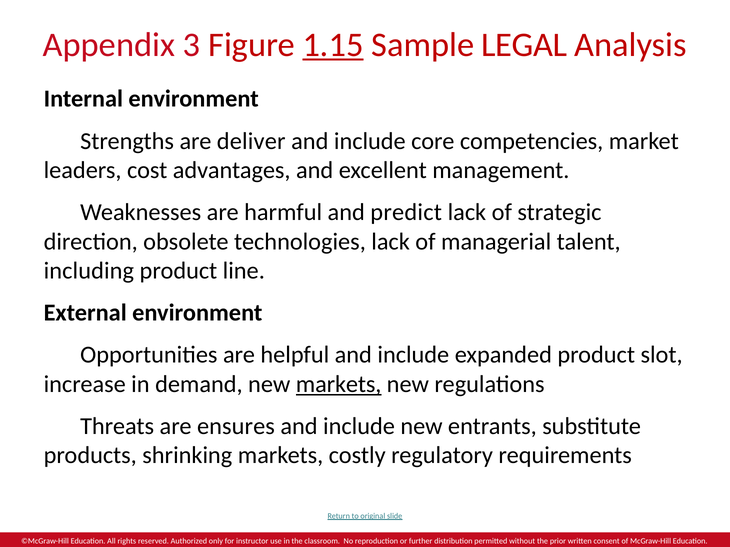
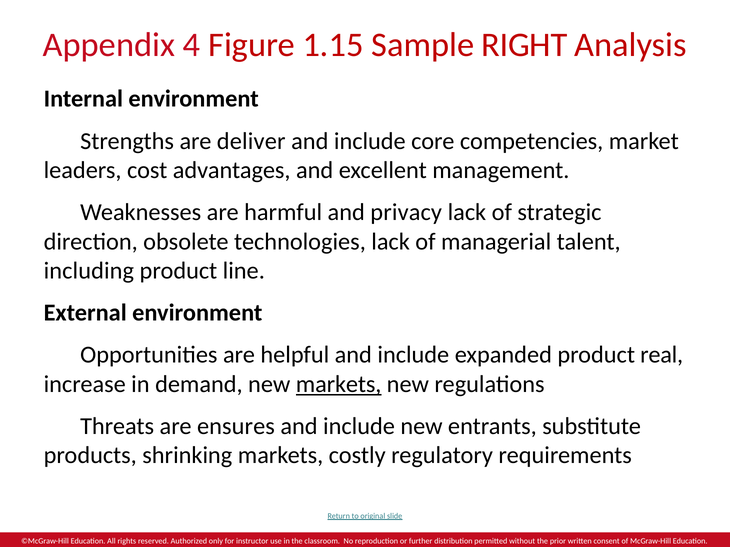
3: 3 -> 4
1.15 underline: present -> none
LEGAL: LEGAL -> RIGHT
predict: predict -> privacy
slot: slot -> real
